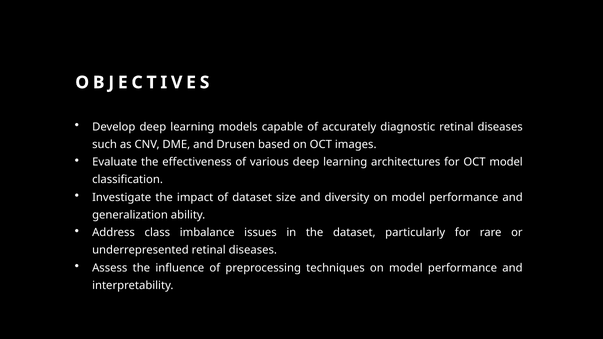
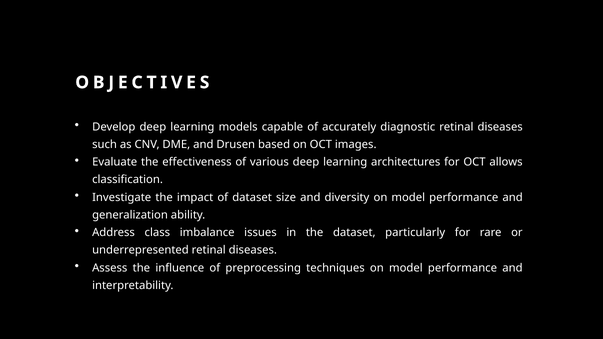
OCT model: model -> allows
